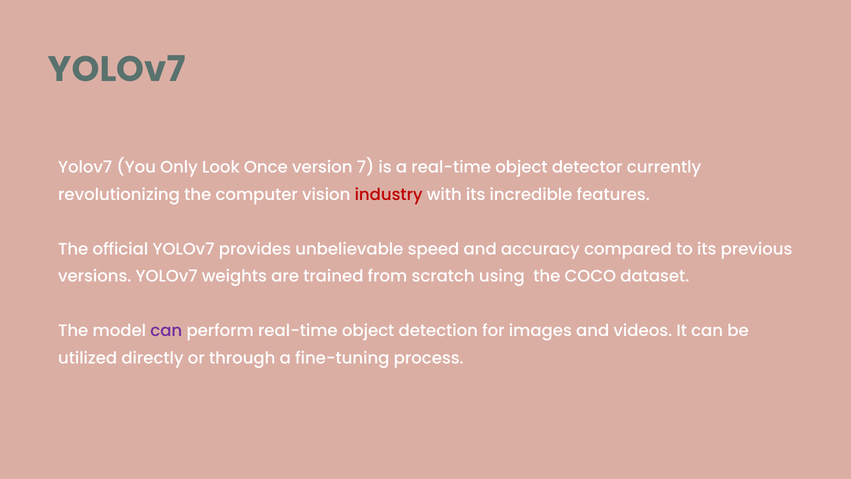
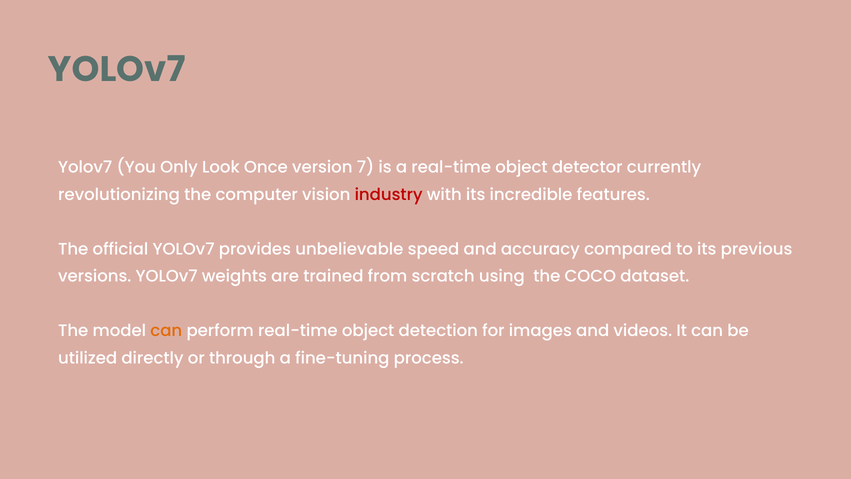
can at (166, 331) colour: purple -> orange
